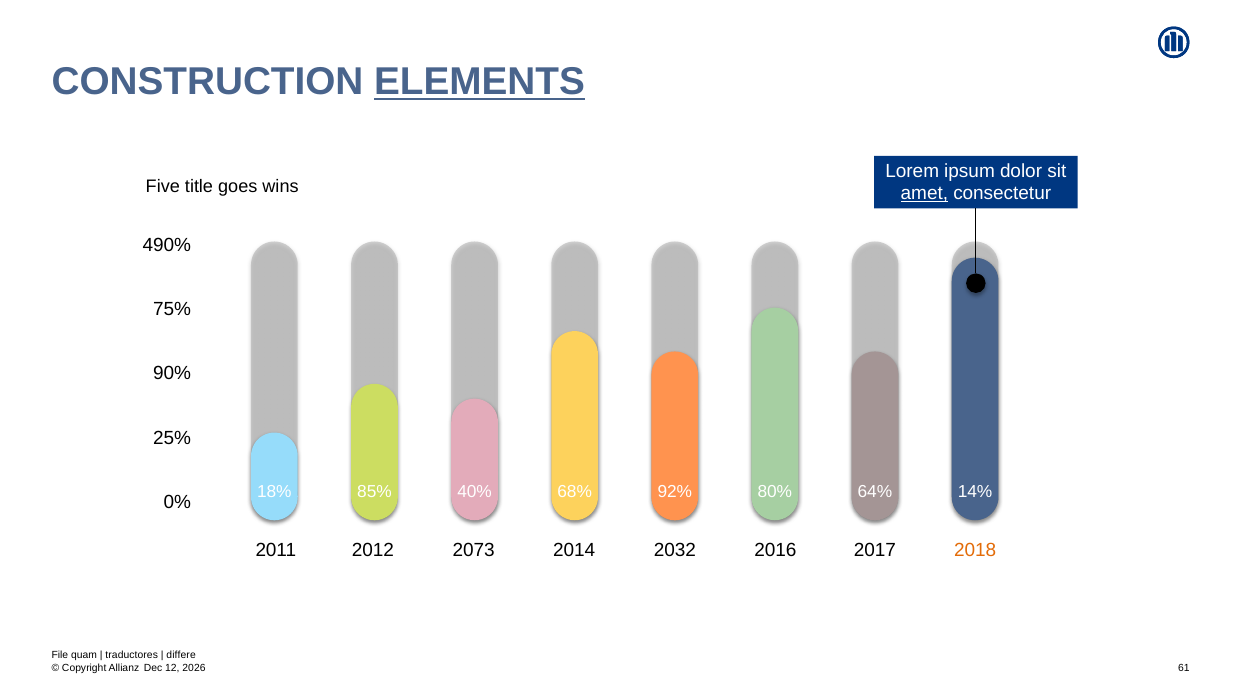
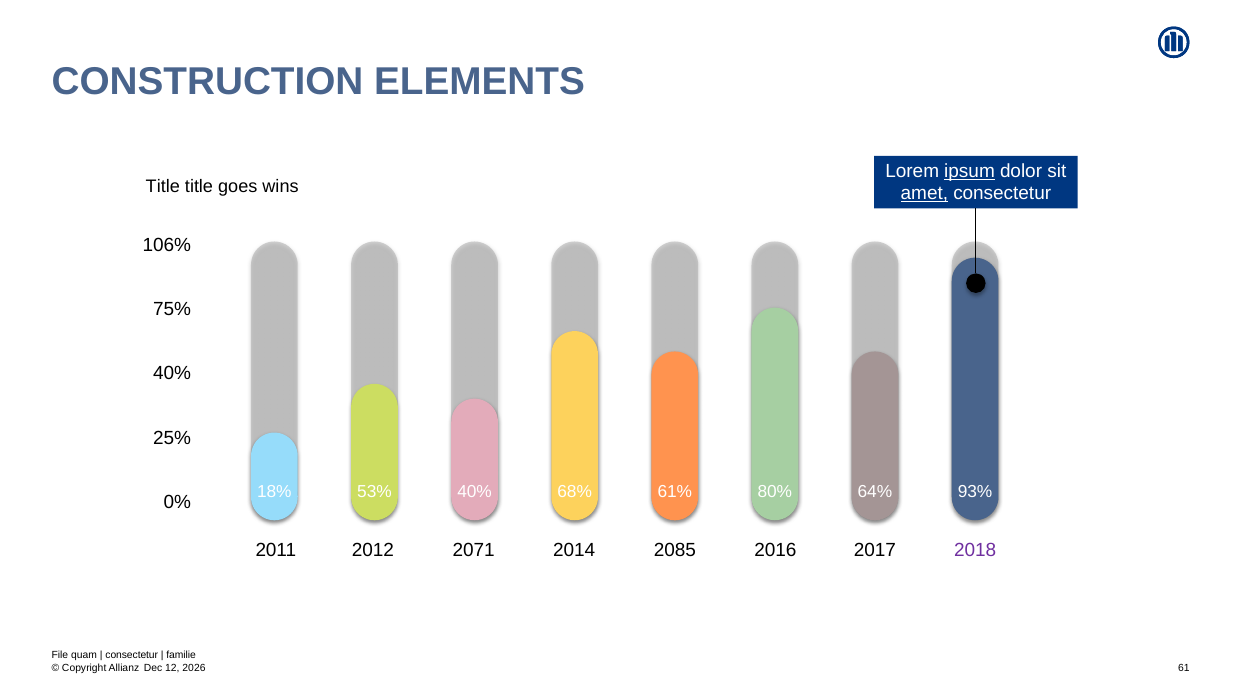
ELEMENTS underline: present -> none
ipsum underline: none -> present
Five at (163, 187): Five -> Title
490%: 490% -> 106%
90% at (172, 373): 90% -> 40%
85%: 85% -> 53%
92%: 92% -> 61%
14%: 14% -> 93%
2073: 2073 -> 2071
2032: 2032 -> 2085
2018 colour: orange -> purple
traductores at (132, 655): traductores -> consectetur
differe: differe -> familie
